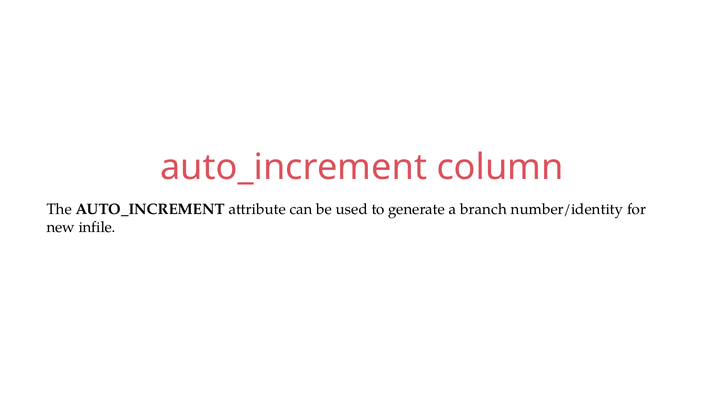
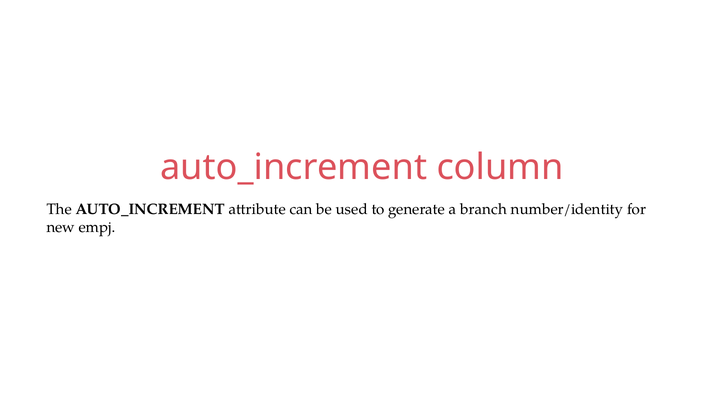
infile: infile -> empj
